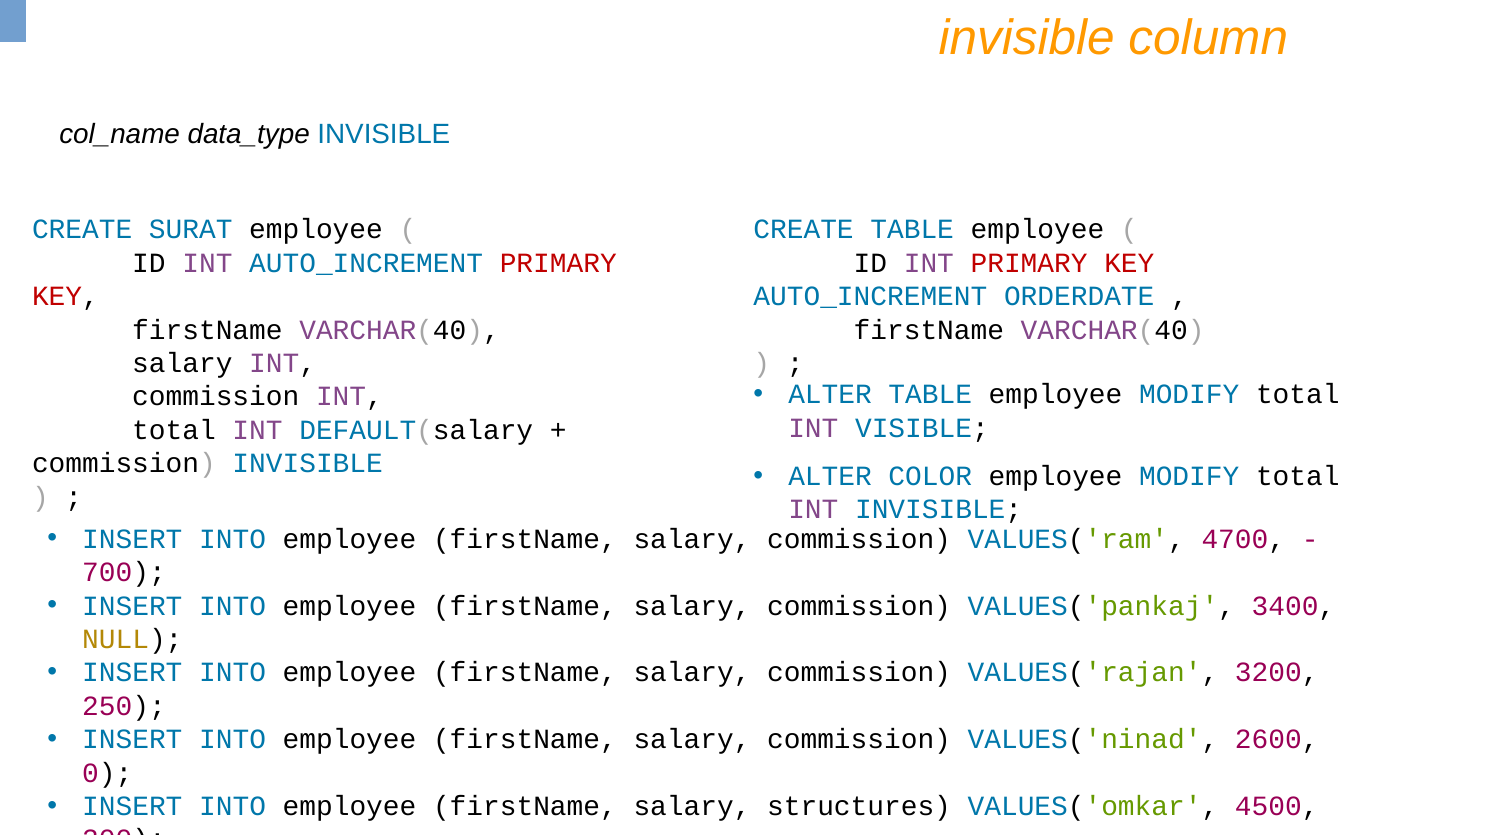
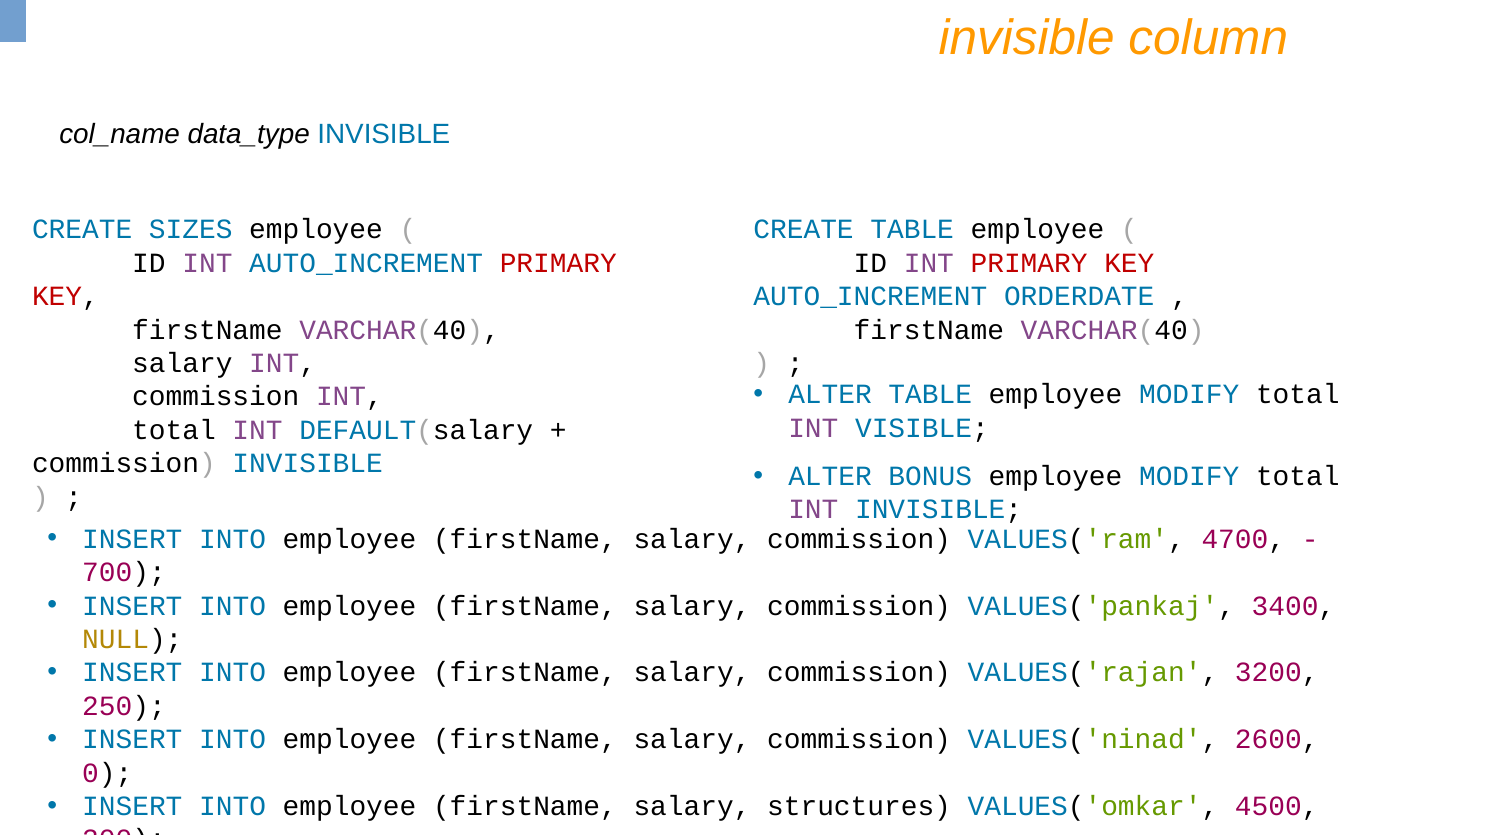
SURAT: SURAT -> SIZES
COLOR: COLOR -> BONUS
